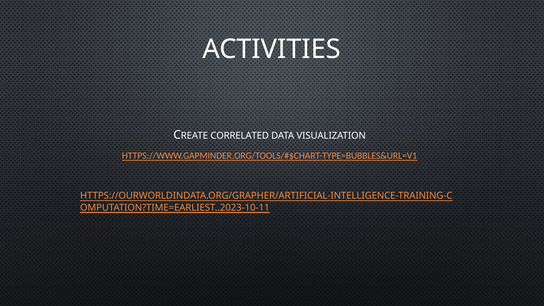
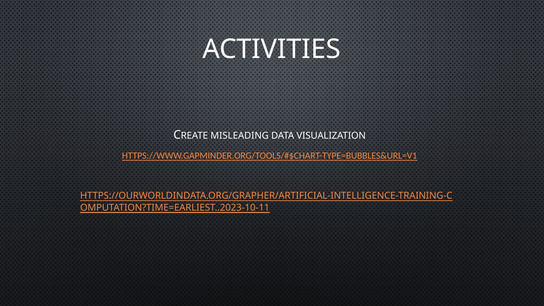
CORRELATED: CORRELATED -> MISLEADING
